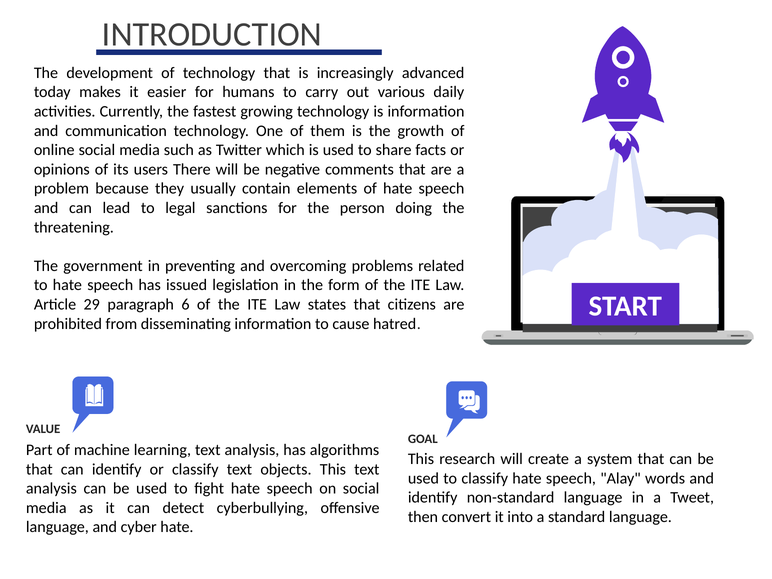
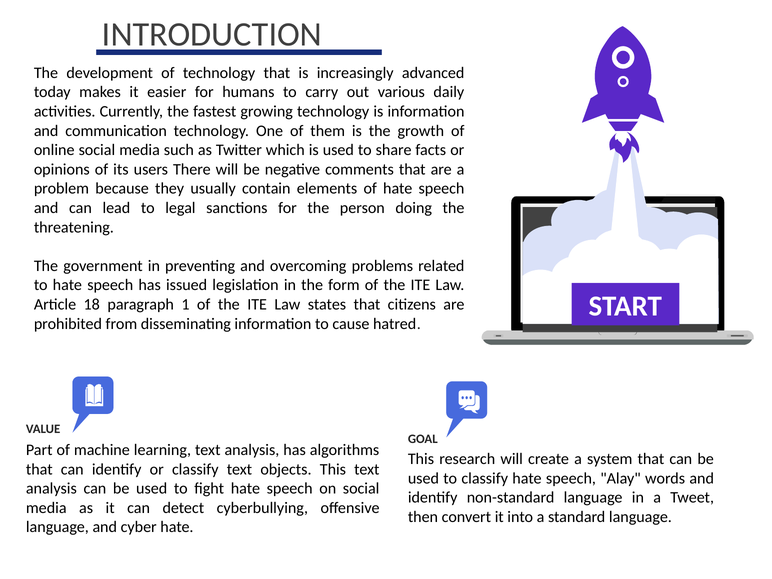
29: 29 -> 18
6: 6 -> 1
